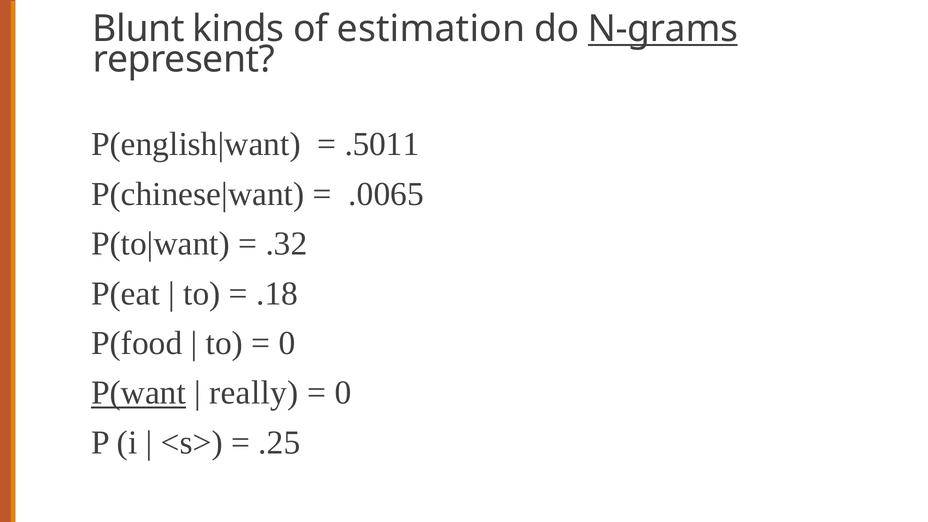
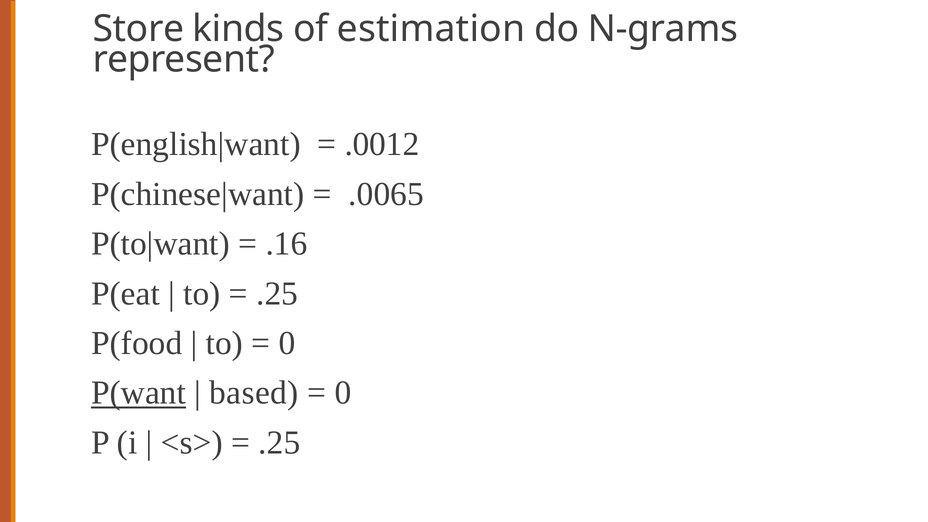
Blunt: Blunt -> Store
N-grams underline: present -> none
.5011: .5011 -> .0012
.32: .32 -> .16
.18 at (277, 294): .18 -> .25
really: really -> based
